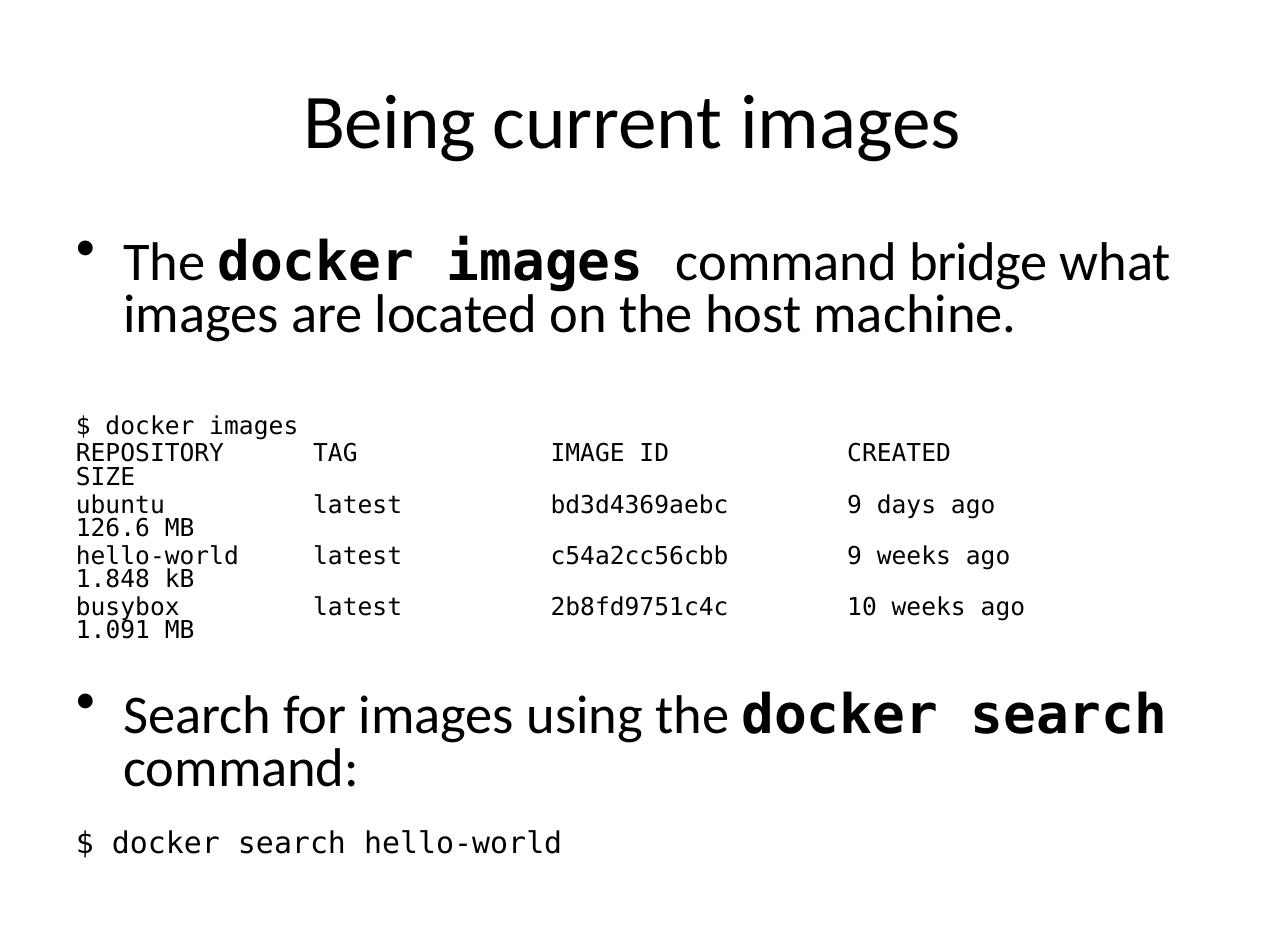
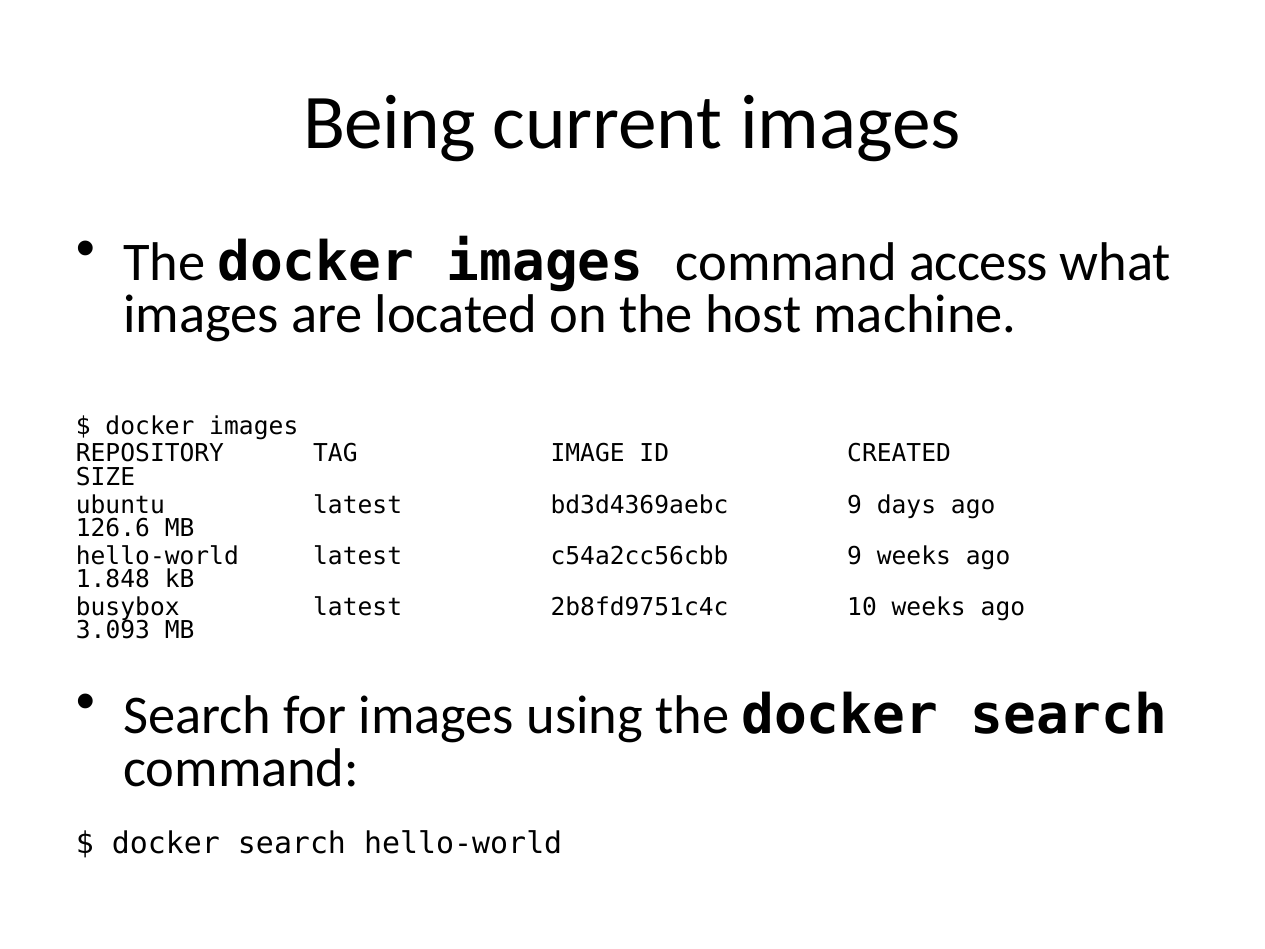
bridge: bridge -> access
1.091: 1.091 -> 3.093
